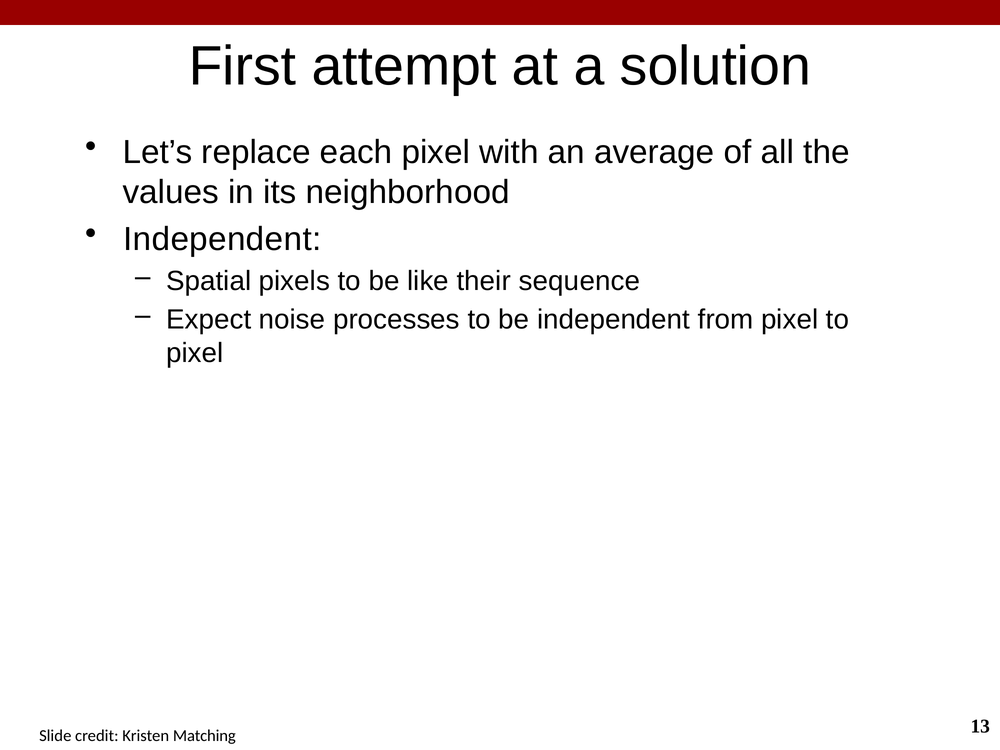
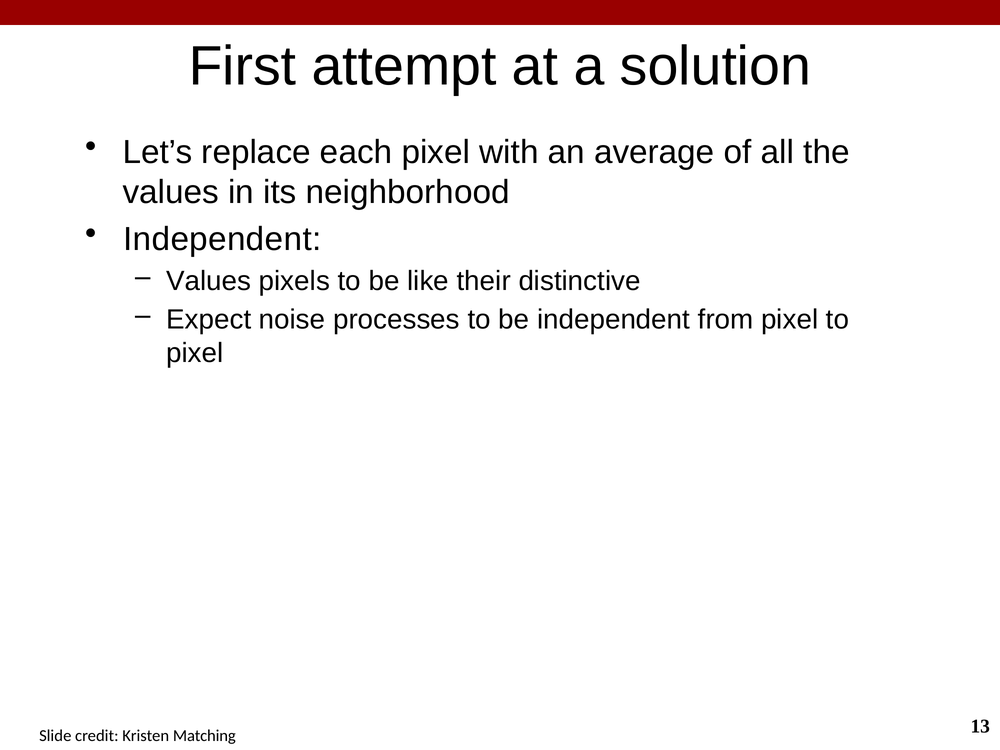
Spatial at (209, 281): Spatial -> Values
sequence: sequence -> distinctive
